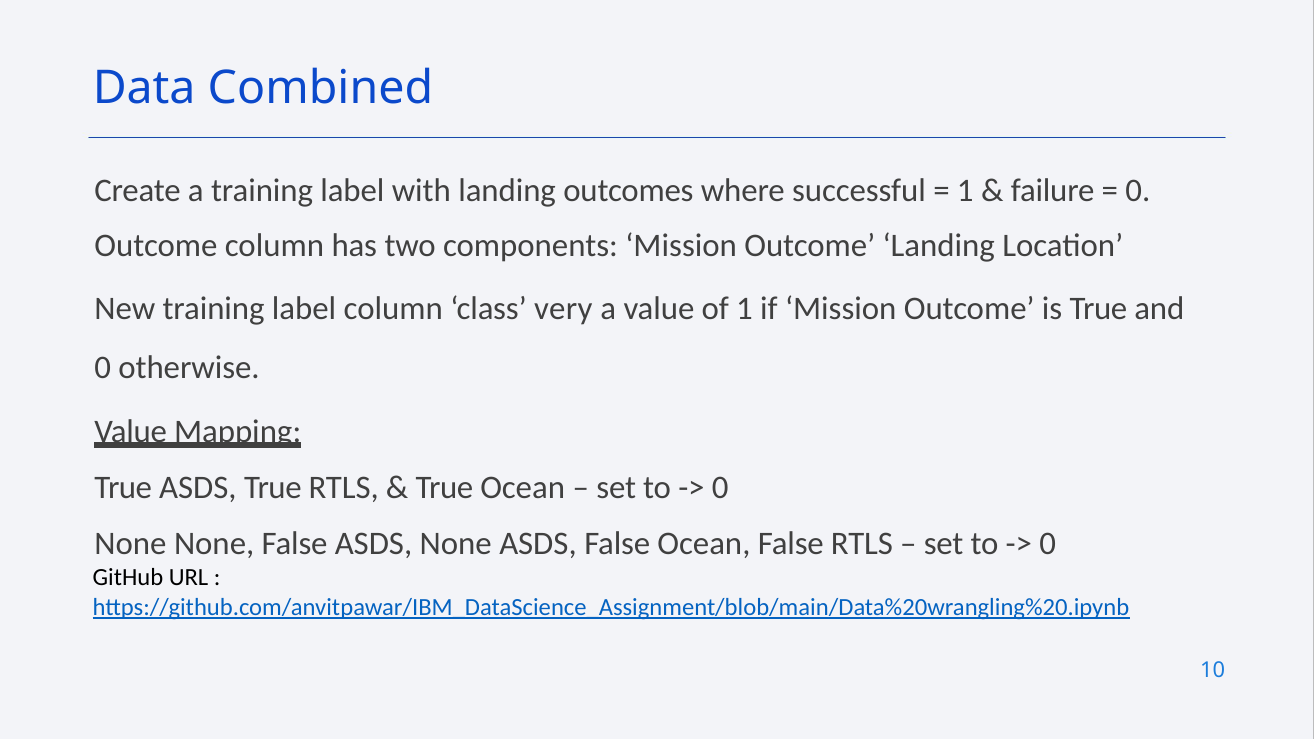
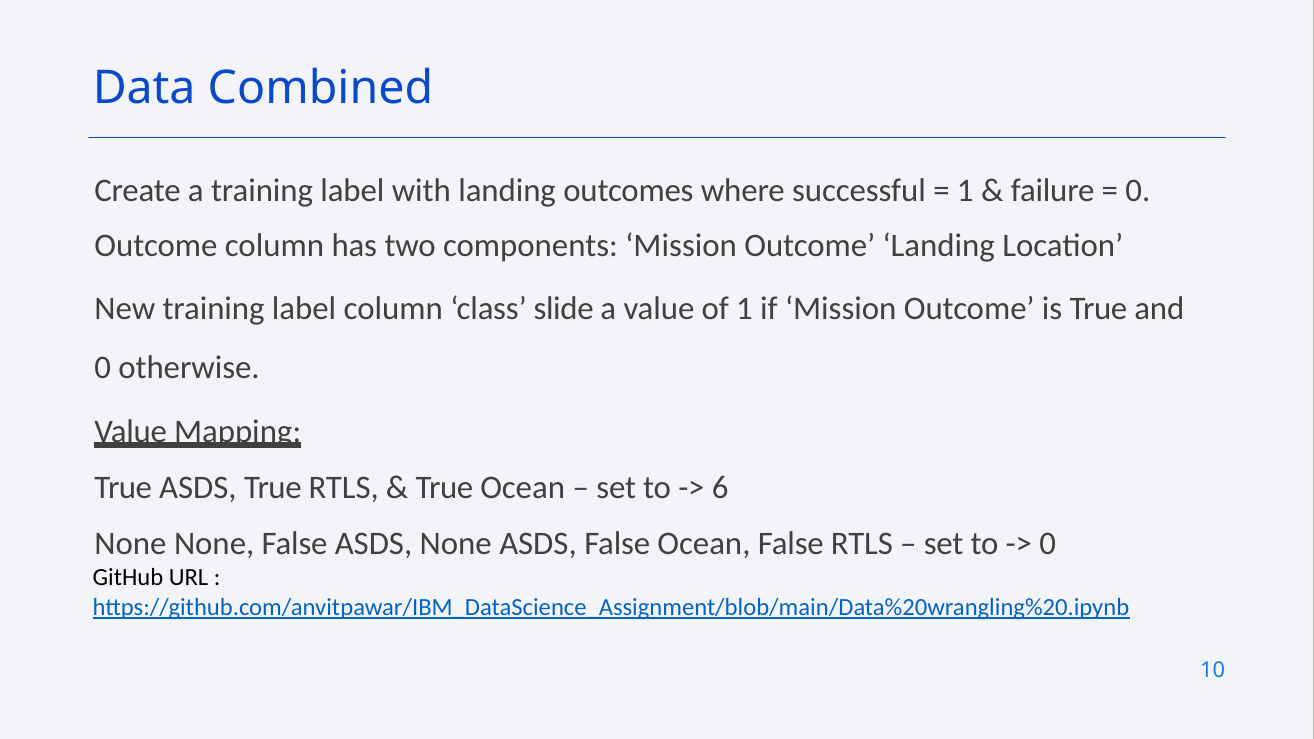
very: very -> slide
0 at (720, 488): 0 -> 6
